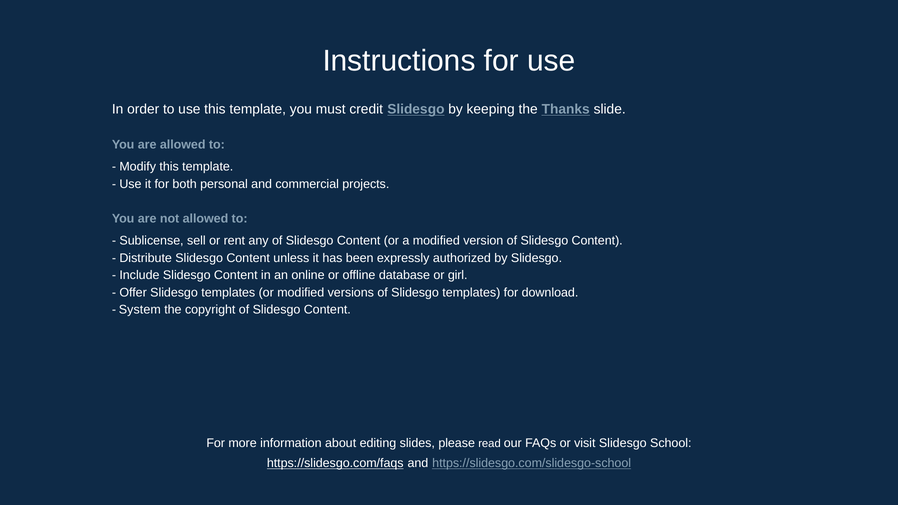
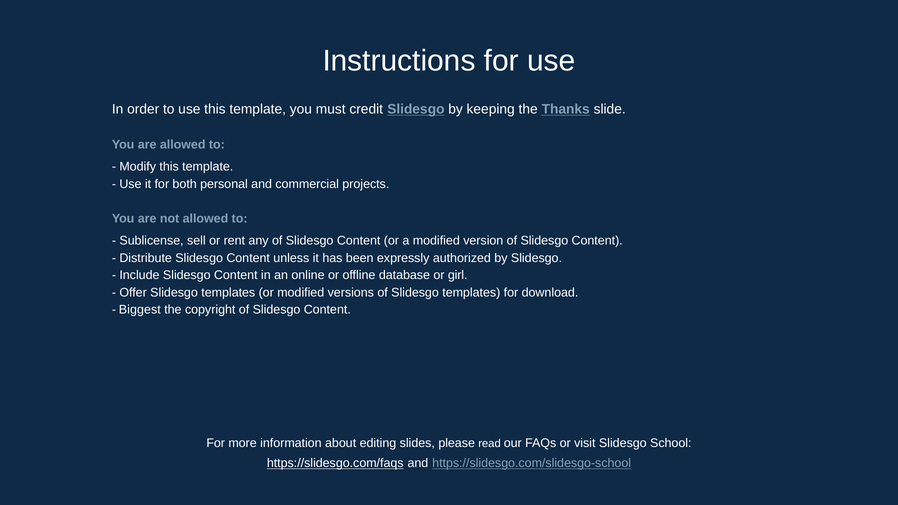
System: System -> Biggest
